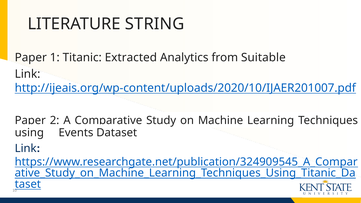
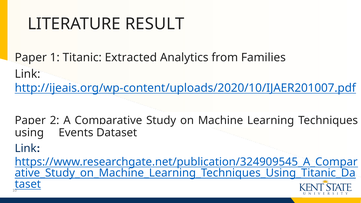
STRING: STRING -> RESULT
Suitable: Suitable -> Families
